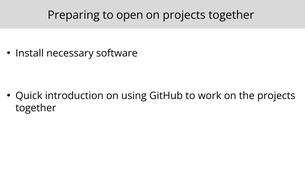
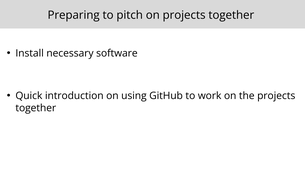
open: open -> pitch
